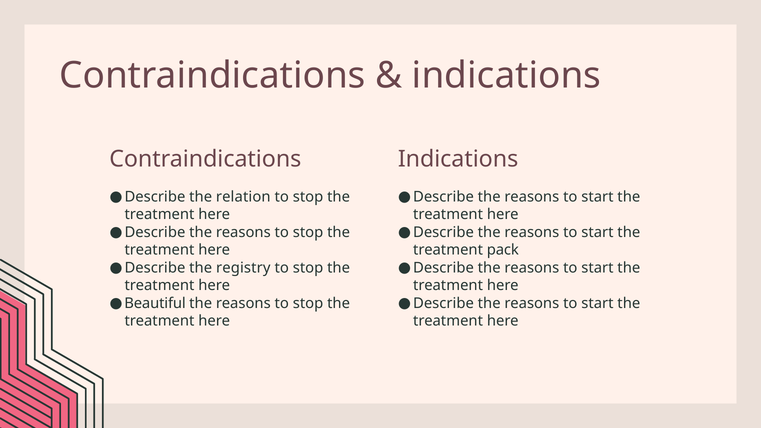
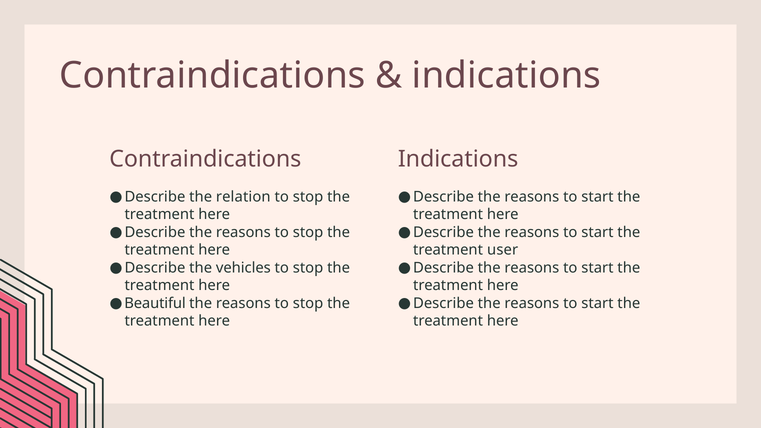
pack: pack -> user
registry: registry -> vehicles
